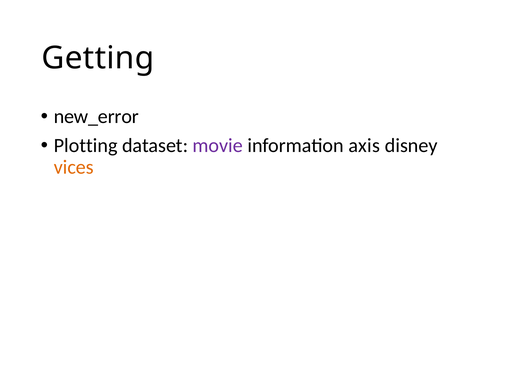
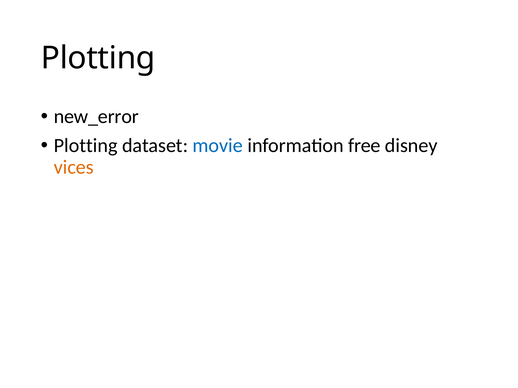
Getting at (98, 58): Getting -> Plotting
movie colour: purple -> blue
axis: axis -> free
